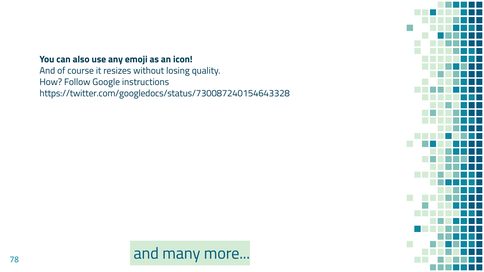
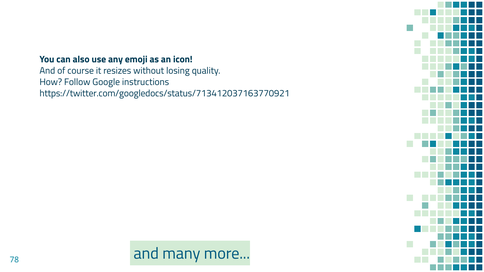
https://twitter.com/googledocs/status/730087240154643328: https://twitter.com/googledocs/status/730087240154643328 -> https://twitter.com/googledocs/status/713412037163770921
